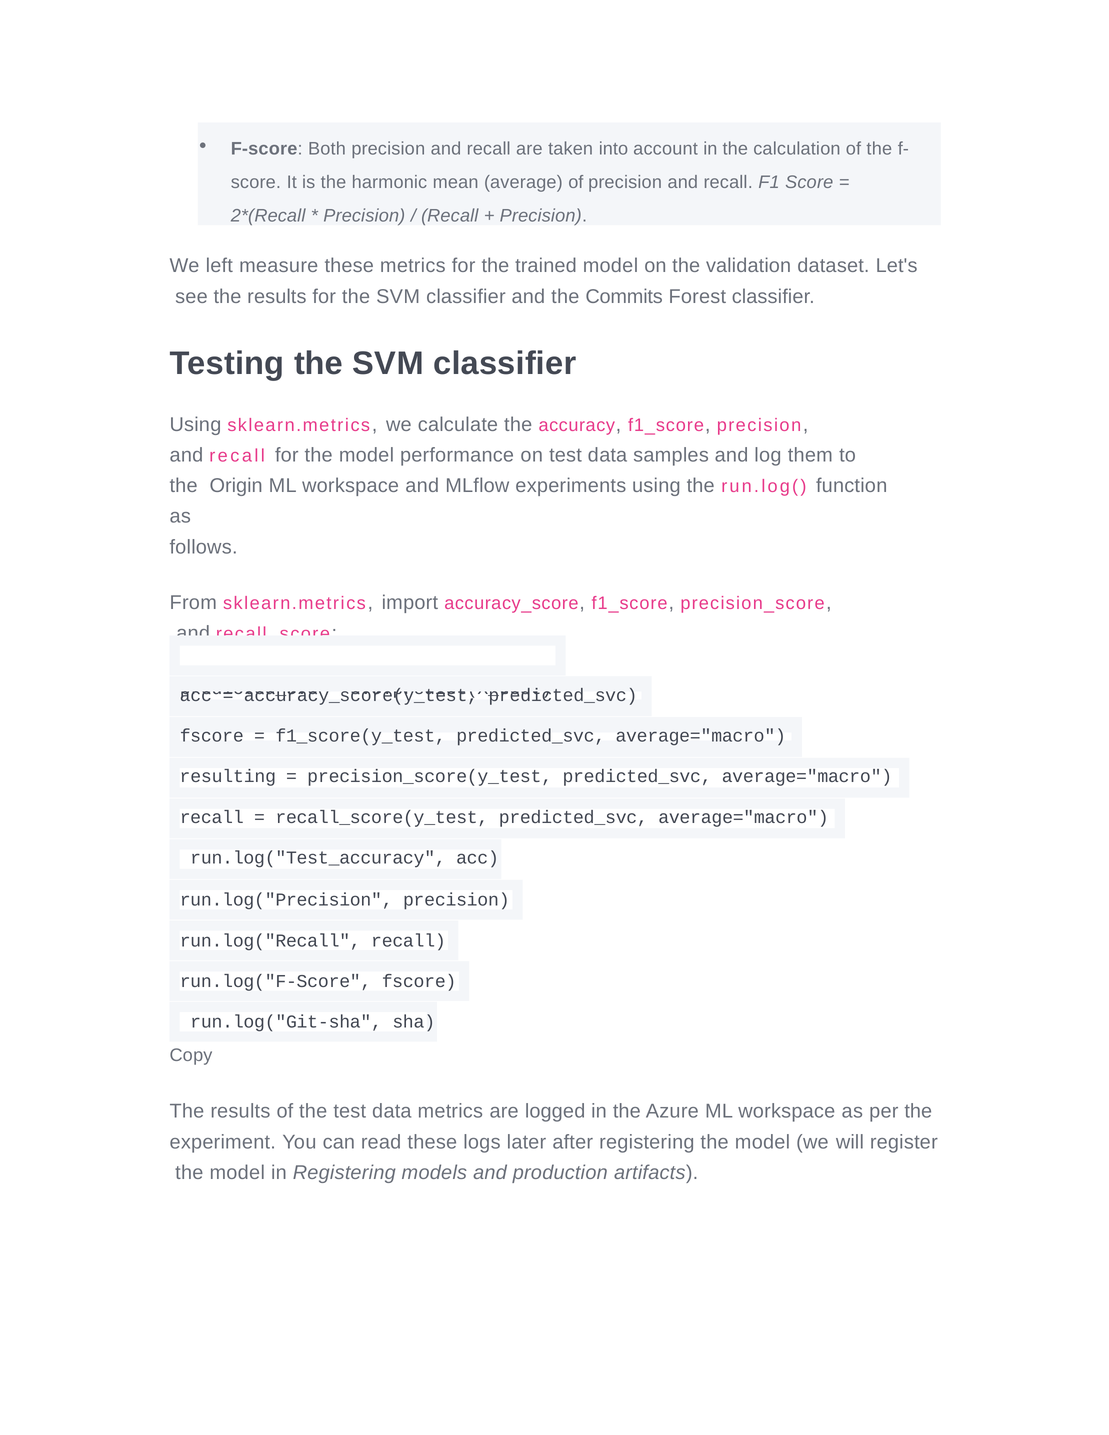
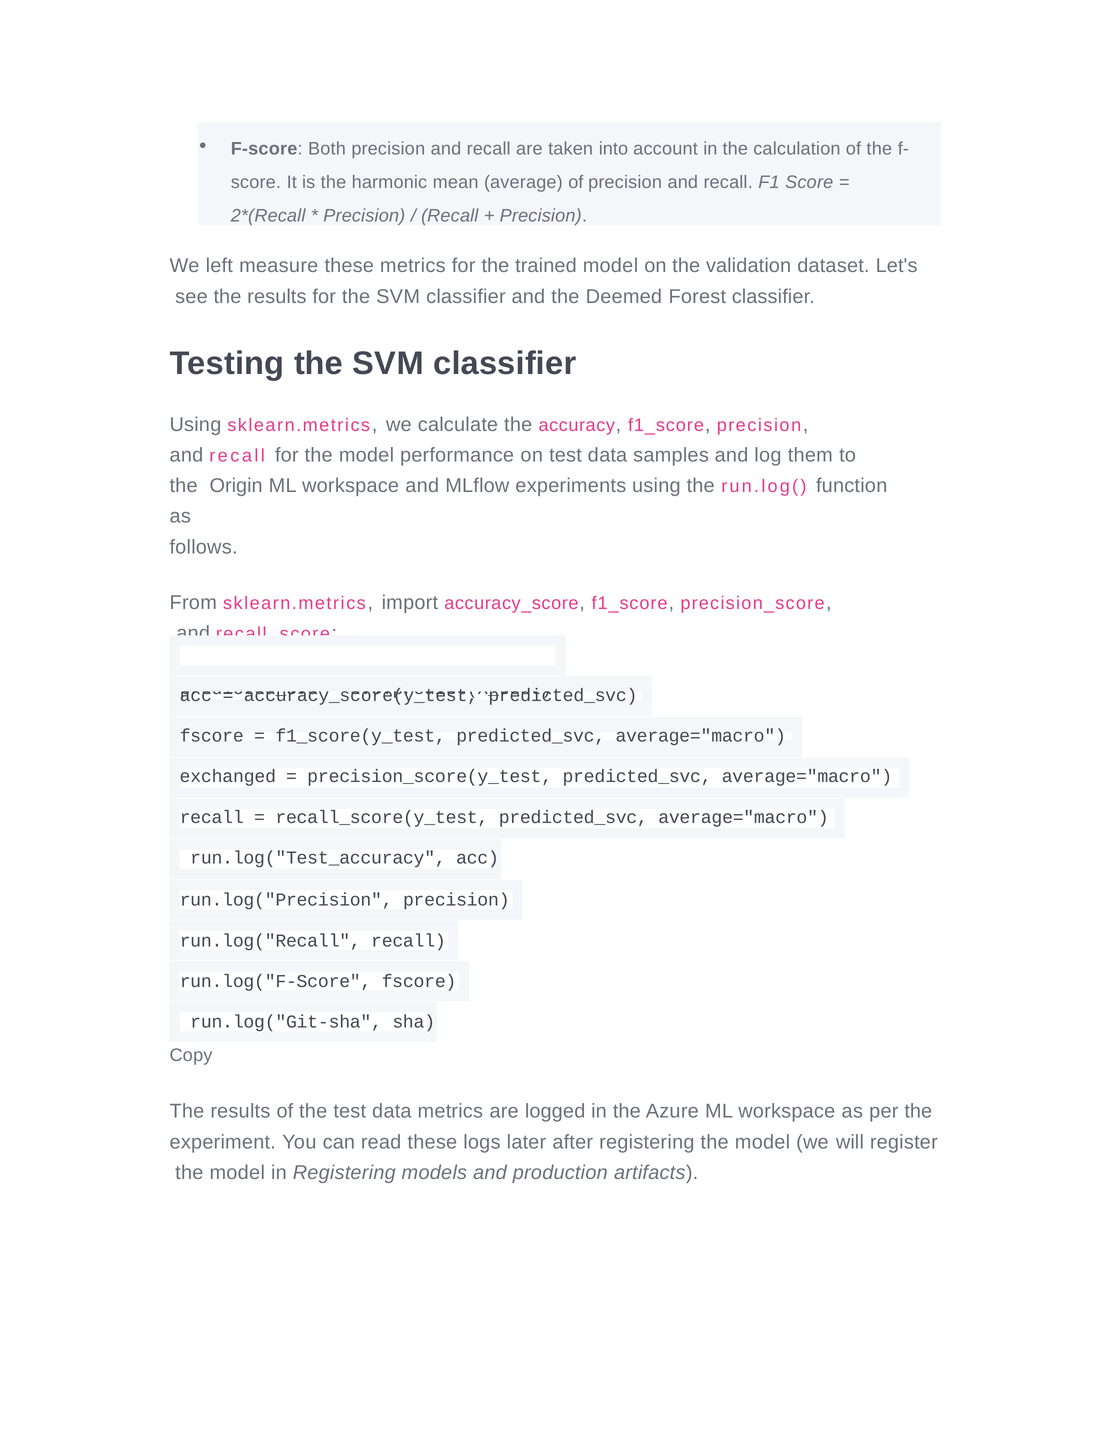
Commits: Commits -> Deemed
resulting: resulting -> exchanged
